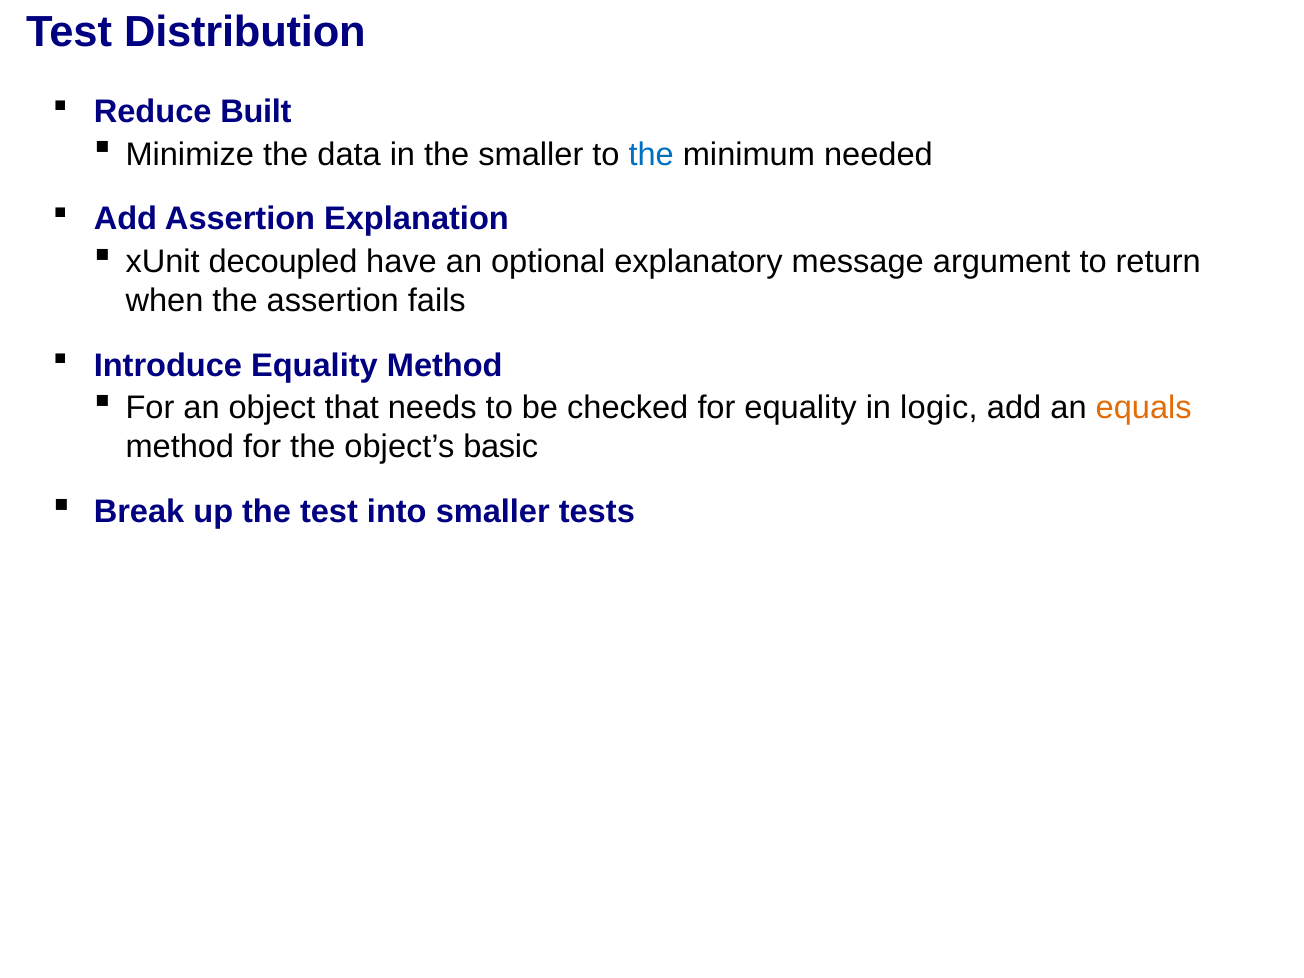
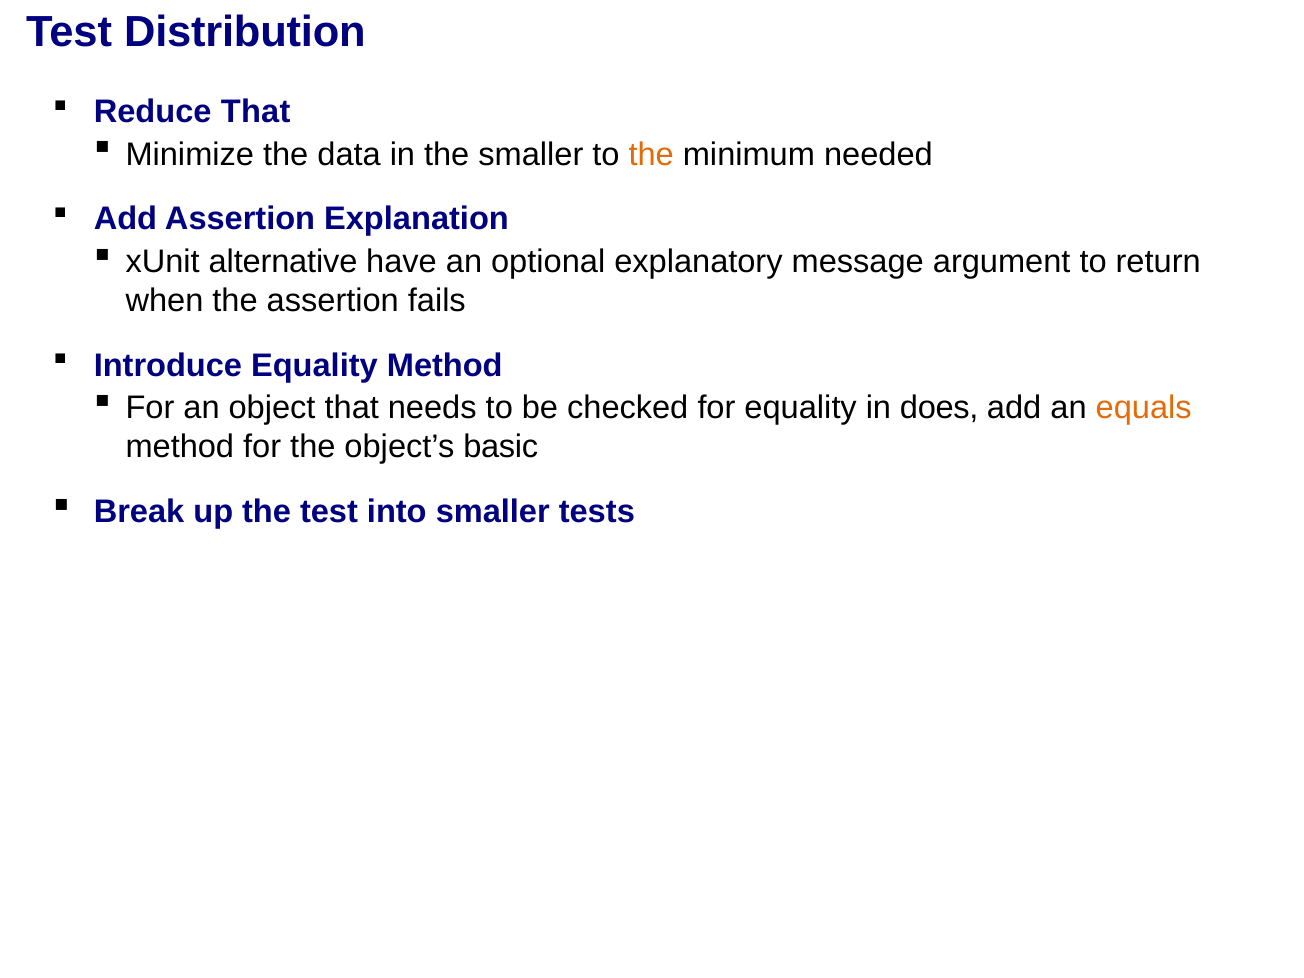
Reduce Built: Built -> That
the at (651, 154) colour: blue -> orange
decoupled: decoupled -> alternative
logic: logic -> does
